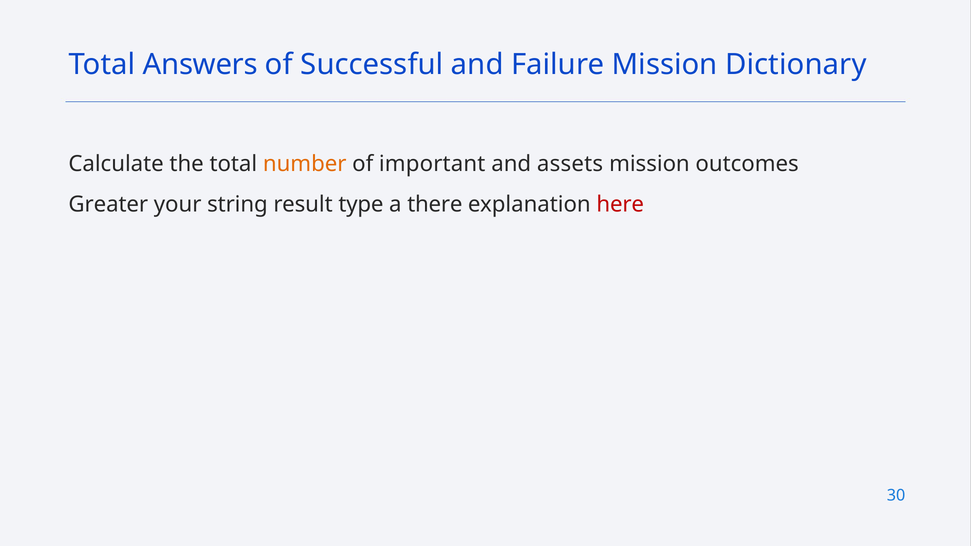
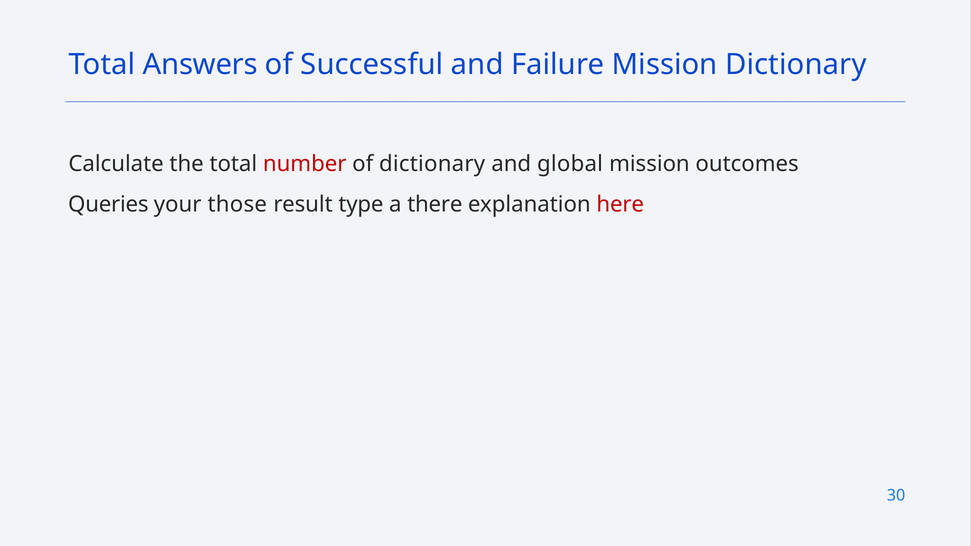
number colour: orange -> red
of important: important -> dictionary
assets: assets -> global
Greater: Greater -> Queries
string: string -> those
